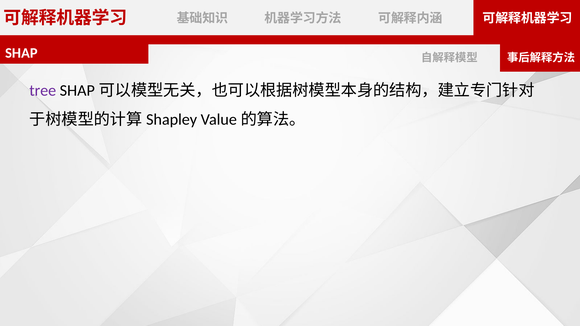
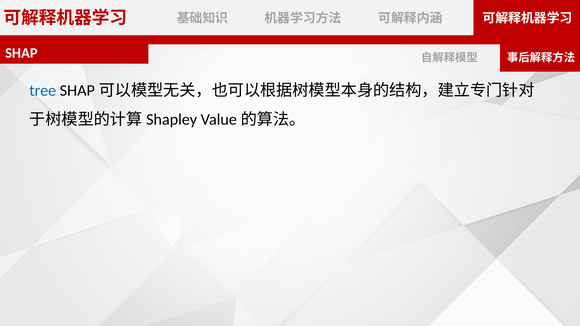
tree colour: purple -> blue
